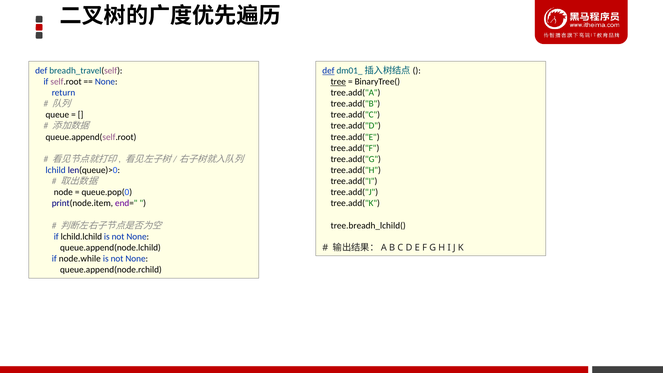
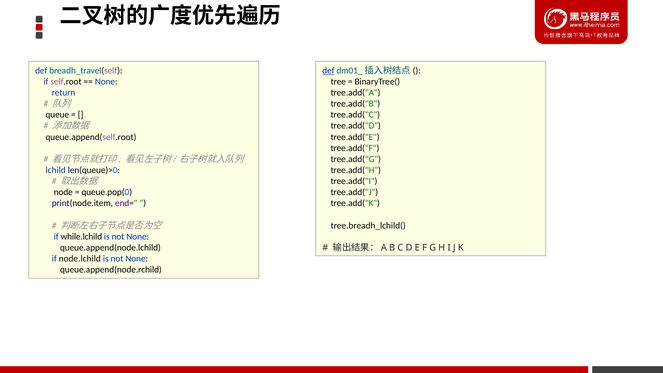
tree underline: present -> none
lchild.lchild: lchild.lchild -> while.lchild
node.while: node.while -> node.lchild
